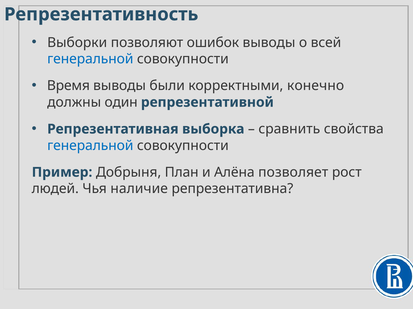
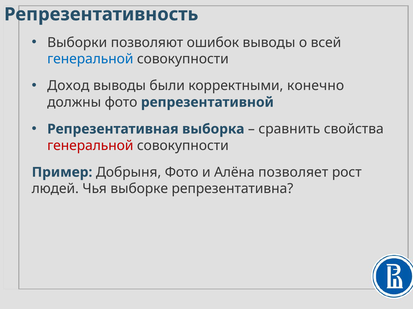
Время: Время -> Доход
должны один: один -> фото
генеральной at (90, 146) colour: blue -> red
Добрыня План: План -> Фото
наличие: наличие -> выборке
